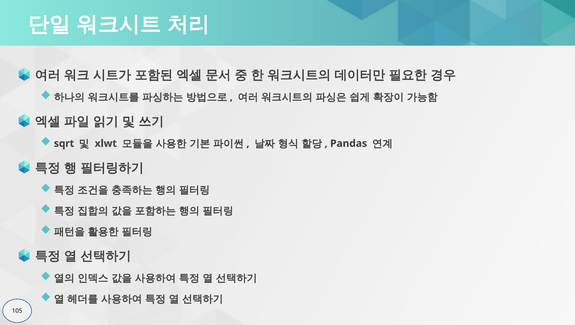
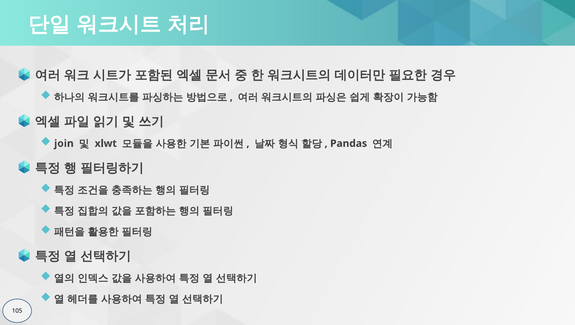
sqrt: sqrt -> join
